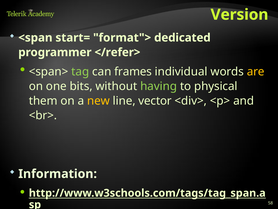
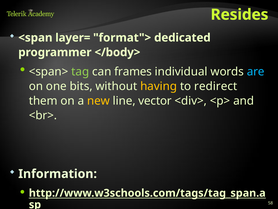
Version: Version -> Resides
start=: start= -> layer=
</refer>: </refer> -> </body>
are colour: yellow -> light blue
having colour: light green -> yellow
physical: physical -> redirect
